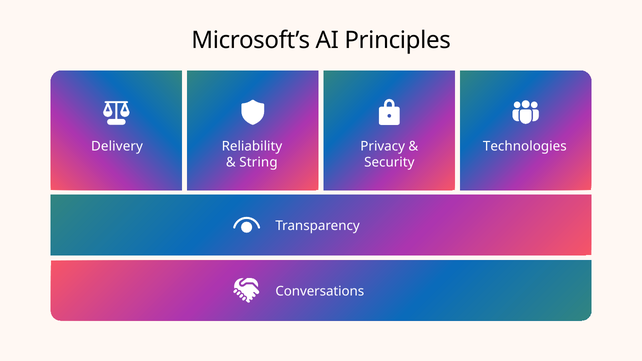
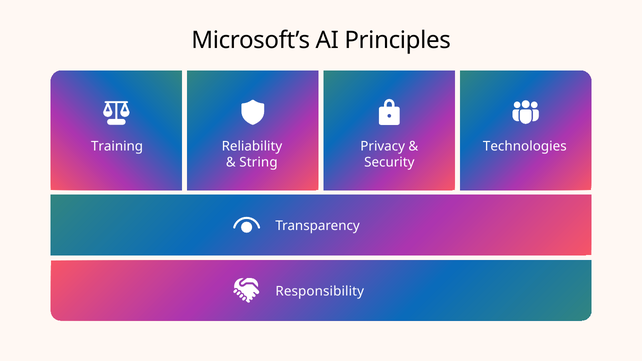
Delivery: Delivery -> Training
Conversations: Conversations -> Responsibility
